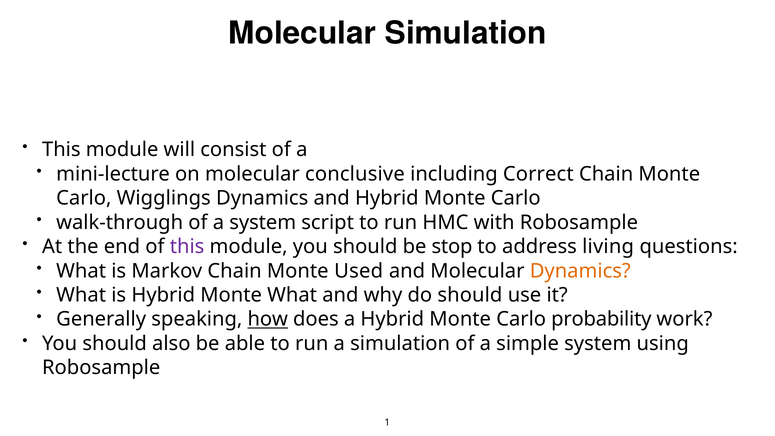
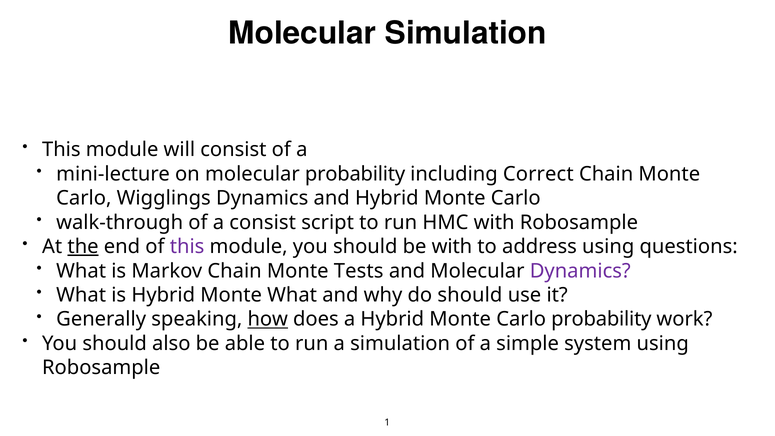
molecular conclusive: conclusive -> probability
a system: system -> consist
the underline: none -> present
be stop: stop -> with
address living: living -> using
Used: Used -> Tests
Dynamics at (580, 271) colour: orange -> purple
